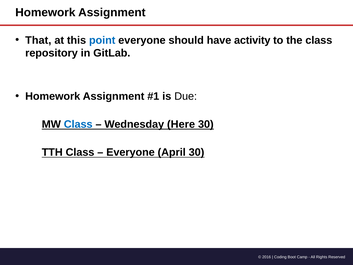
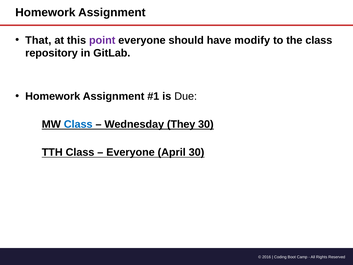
point colour: blue -> purple
activity: activity -> modify
Here: Here -> They
